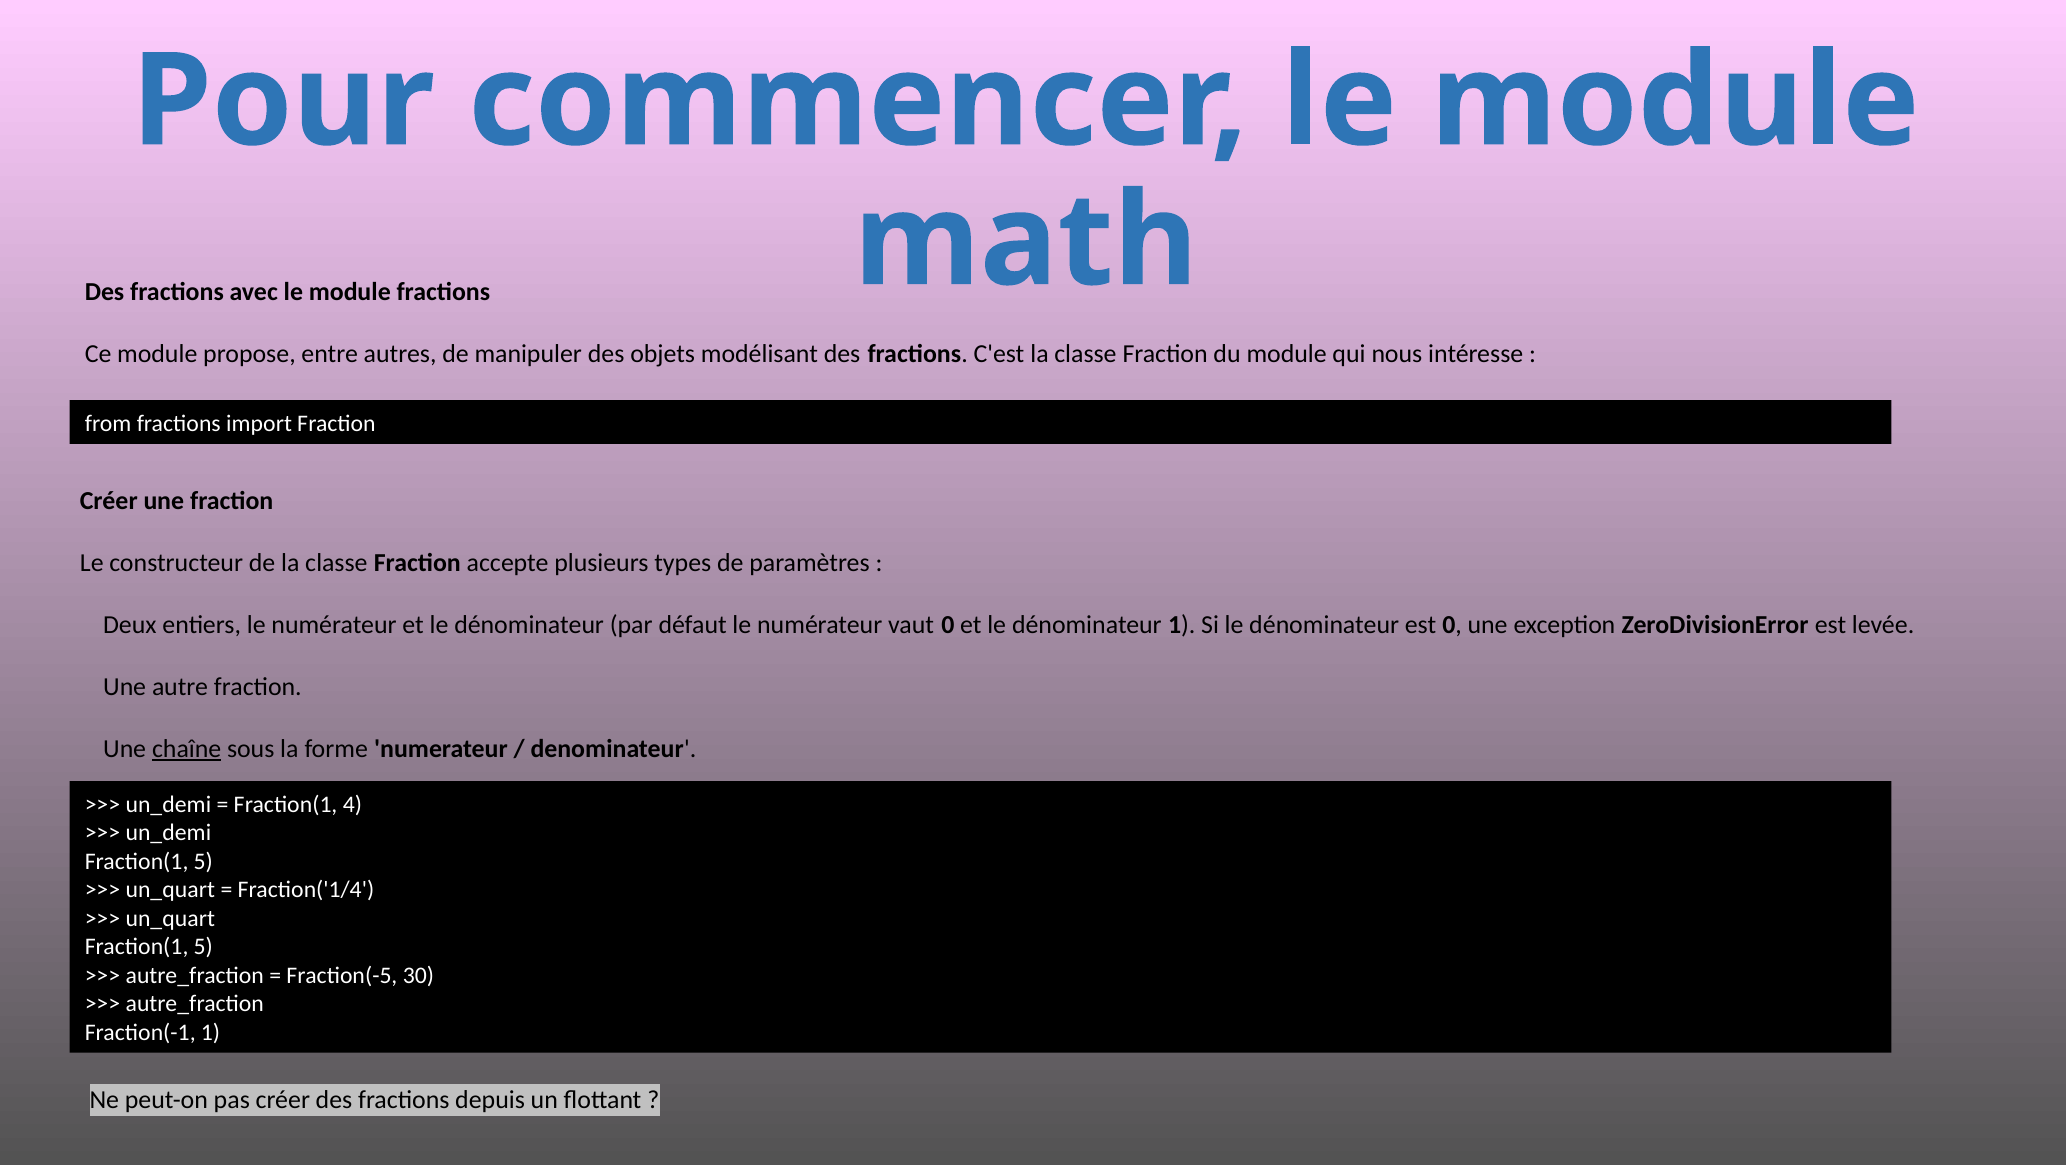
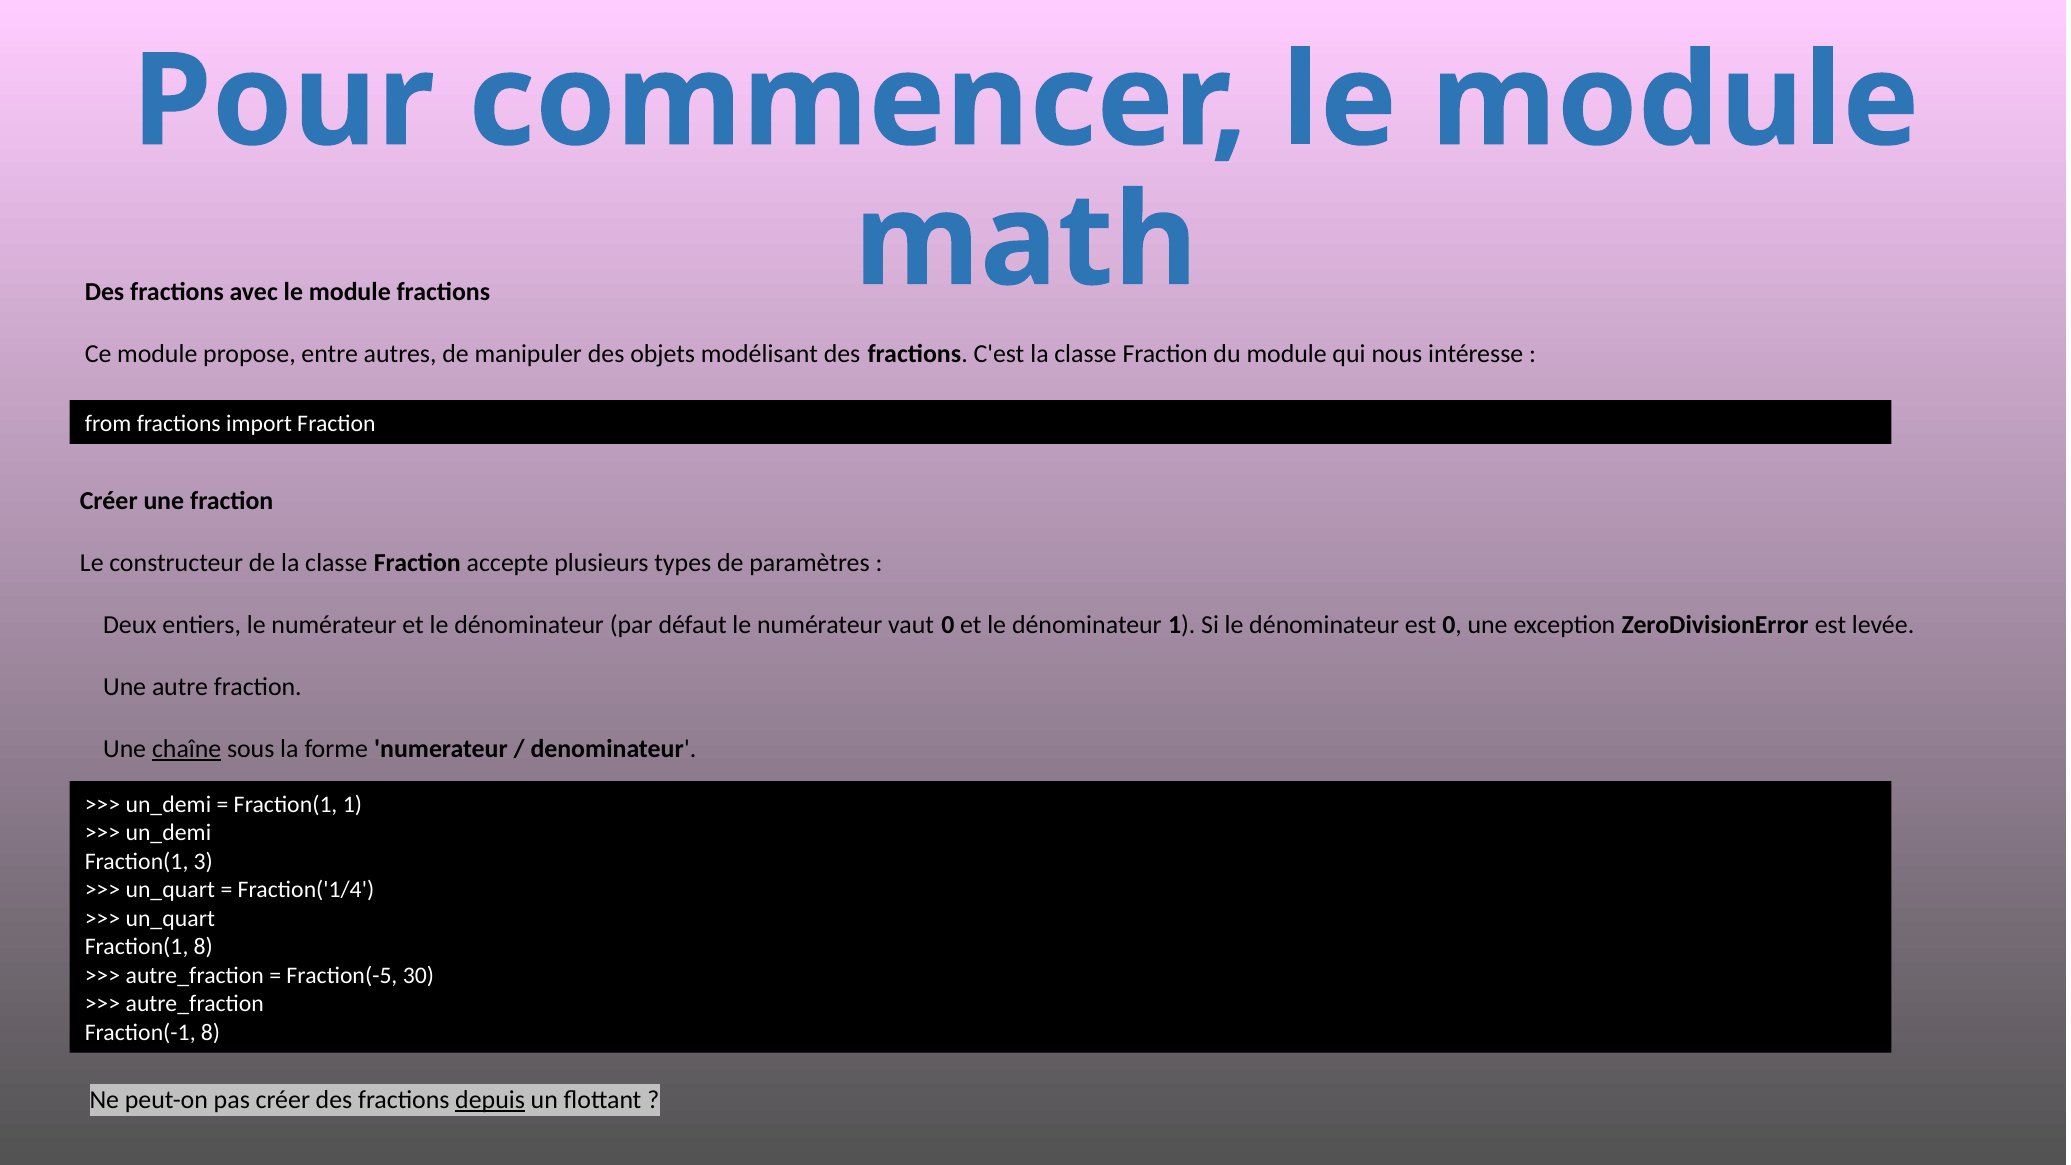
Fraction(1 4: 4 -> 1
5 at (203, 861): 5 -> 3
5 at (203, 947): 5 -> 8
Fraction(-1 1: 1 -> 8
depuis underline: none -> present
